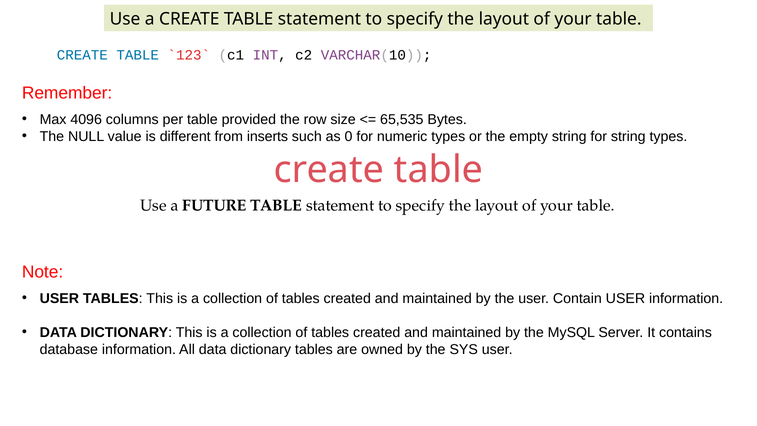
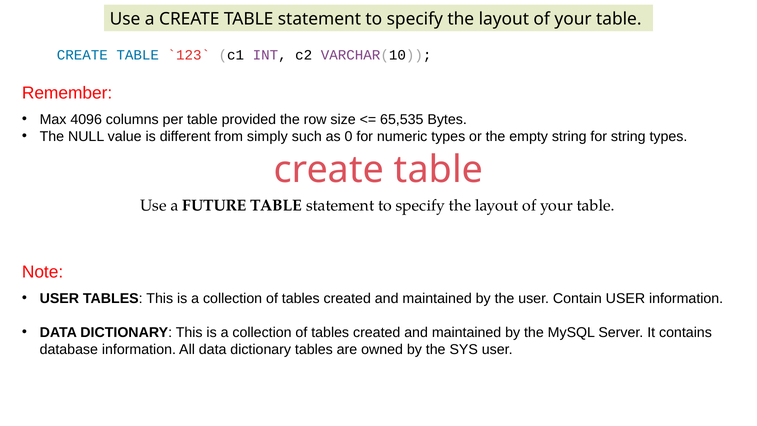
inserts: inserts -> simply
